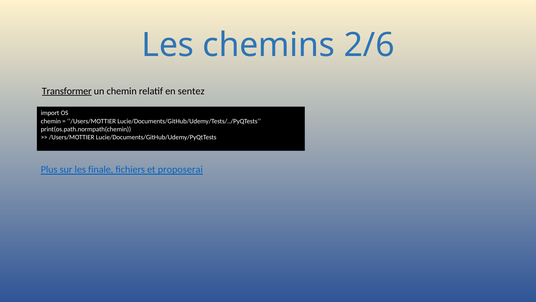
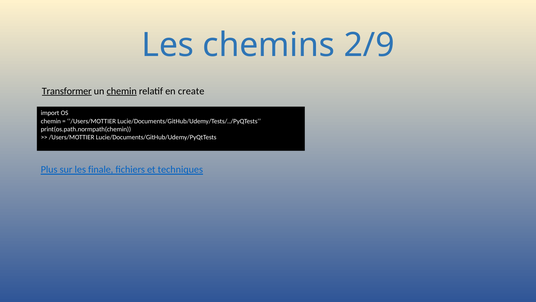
2/6: 2/6 -> 2/9
chemin at (122, 91) underline: none -> present
sentez: sentez -> create
proposerai: proposerai -> techniques
